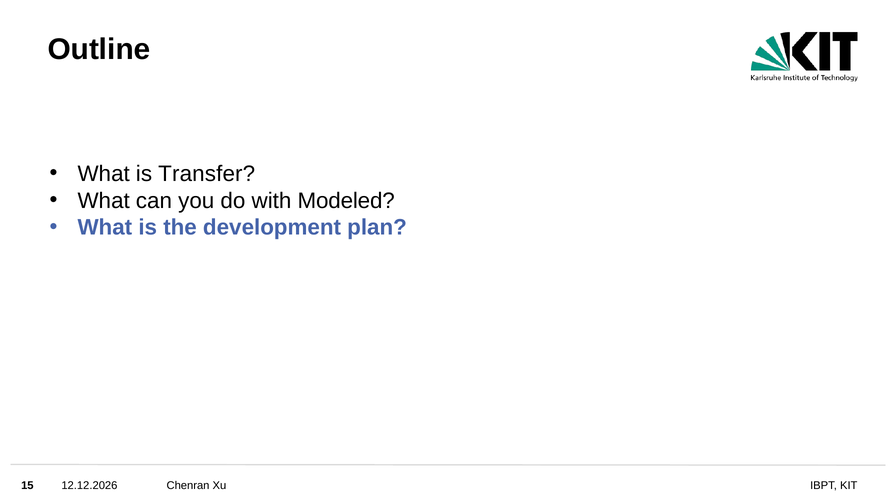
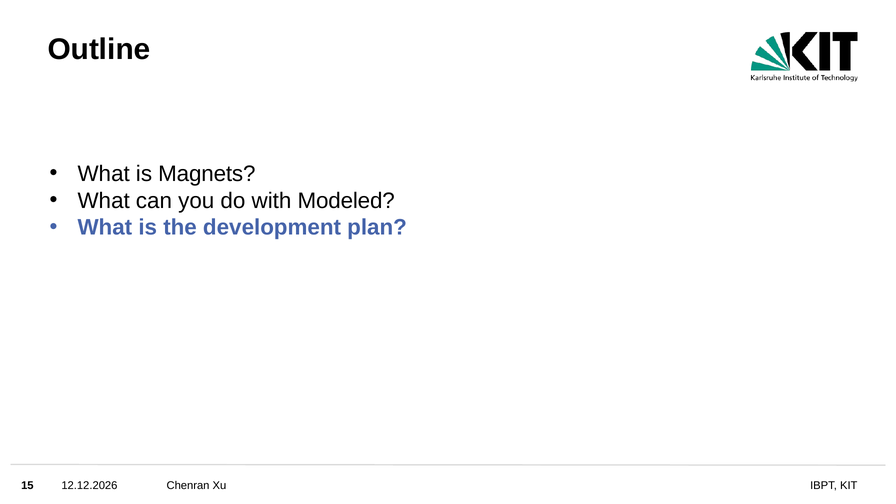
Transfer: Transfer -> Magnets
